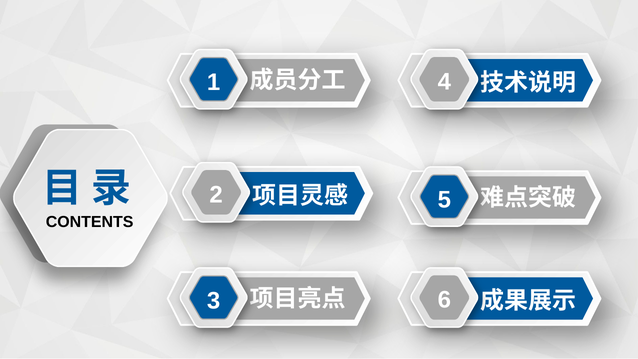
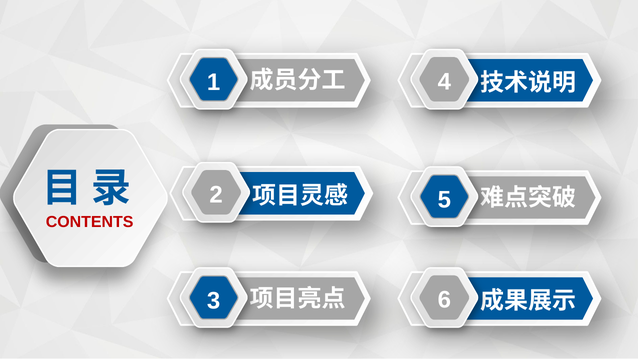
CONTENTS colour: black -> red
